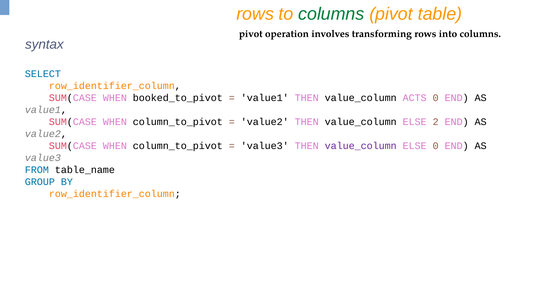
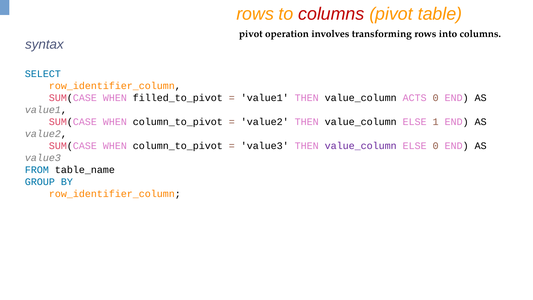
columns at (331, 14) colour: green -> red
booked_to_pivot: booked_to_pivot -> filled_to_pivot
2: 2 -> 1
